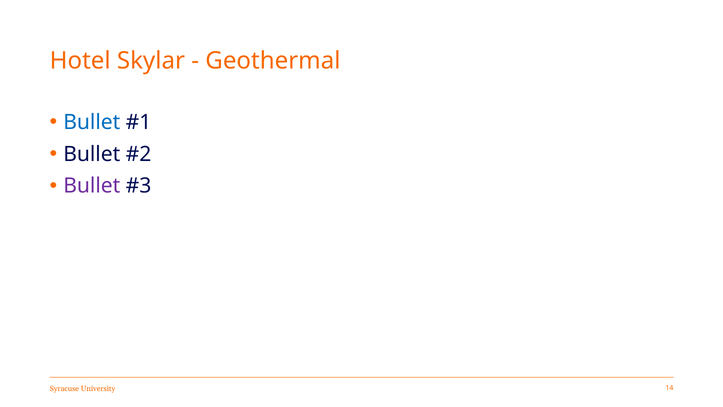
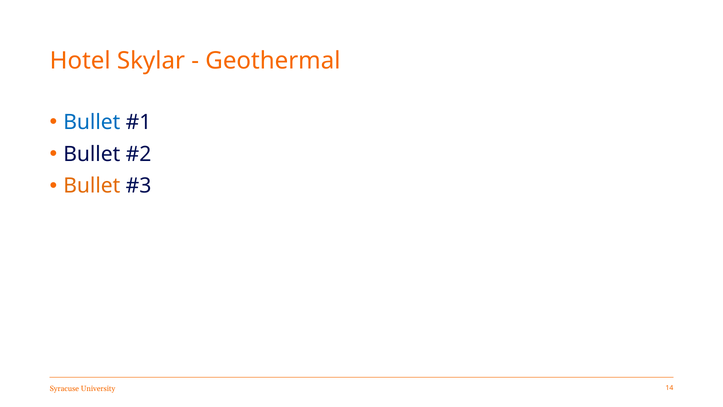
Bullet at (92, 186) colour: purple -> orange
